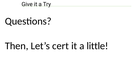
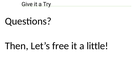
cert: cert -> free
